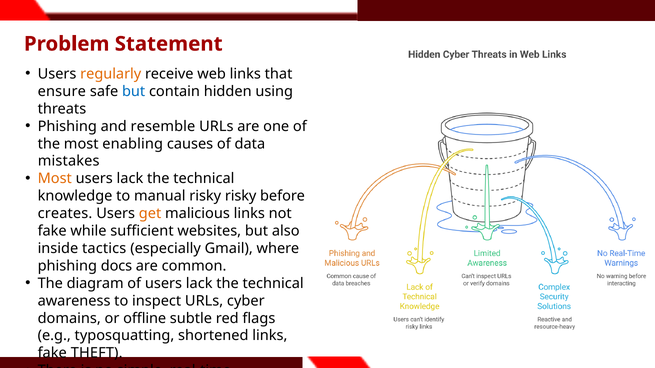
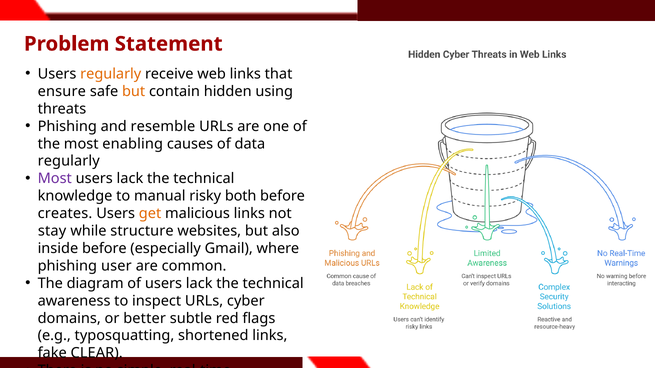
but at (134, 91) colour: blue -> orange
mistakes at (69, 161): mistakes -> regularly
Most at (55, 179) colour: orange -> purple
risky risky: risky -> both
fake at (52, 231): fake -> stay
sufficient: sufficient -> structure
inside tactics: tactics -> before
docs: docs -> user
offline: offline -> better
THEFT: THEFT -> CLEAR
